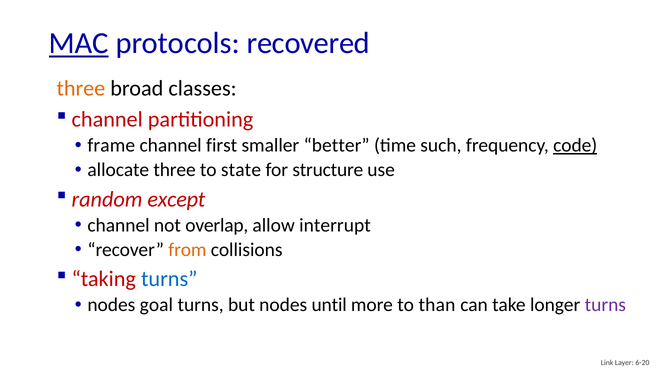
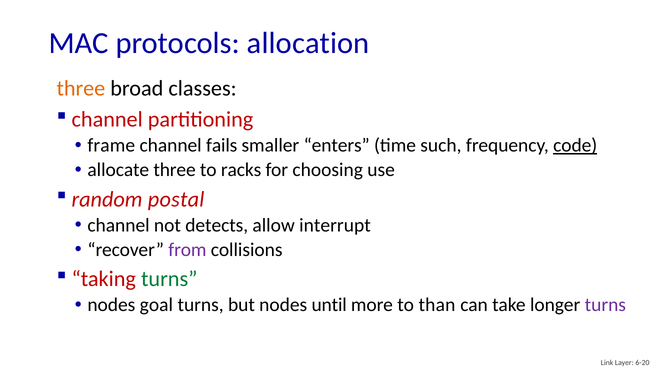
MAC underline: present -> none
recovered: recovered -> allocation
first: first -> fails
better: better -> enters
state: state -> racks
structure: structure -> choosing
except: except -> postal
overlap: overlap -> detects
from colour: orange -> purple
turns at (169, 279) colour: blue -> green
